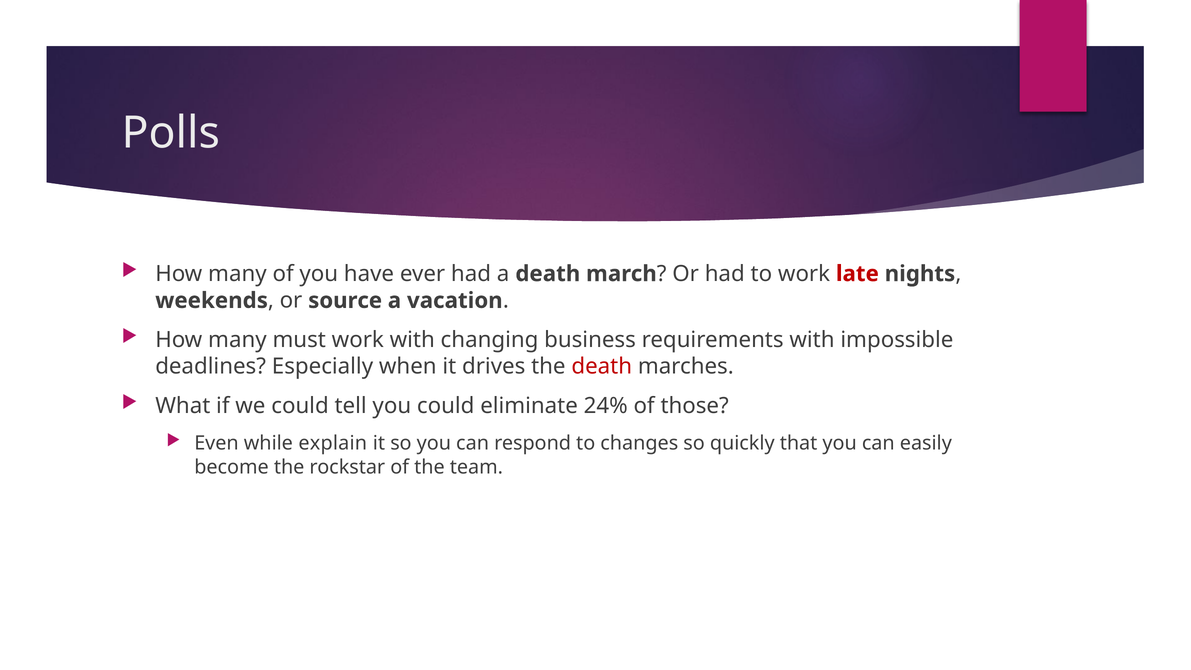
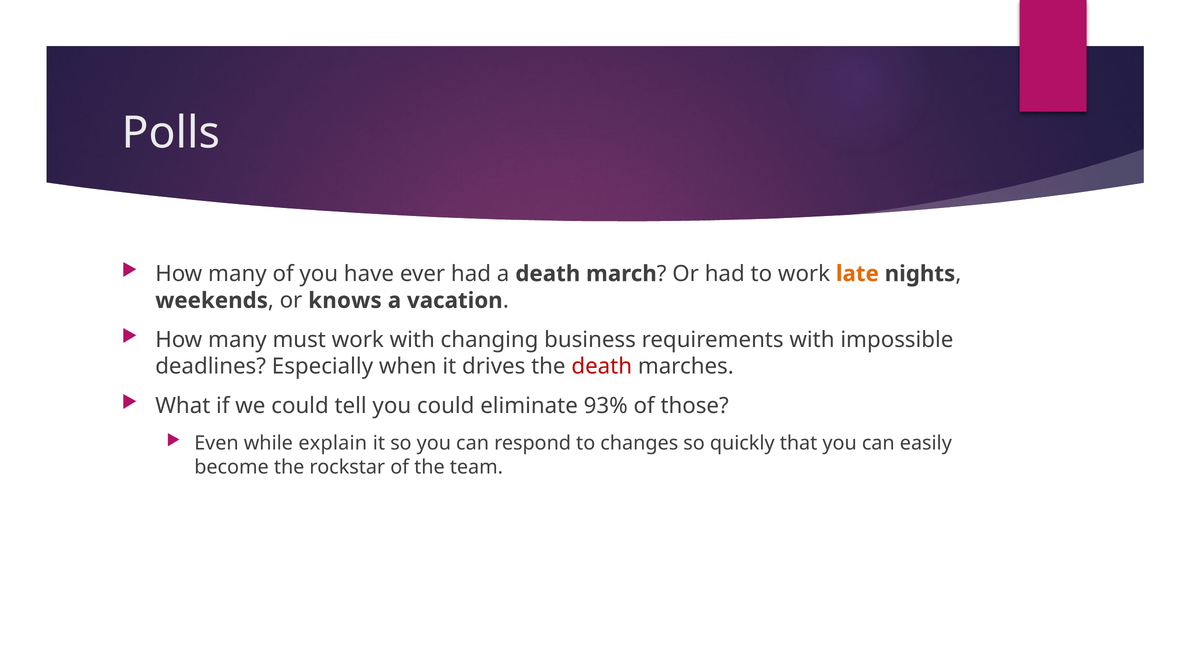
late colour: red -> orange
source: source -> knows
24%: 24% -> 93%
